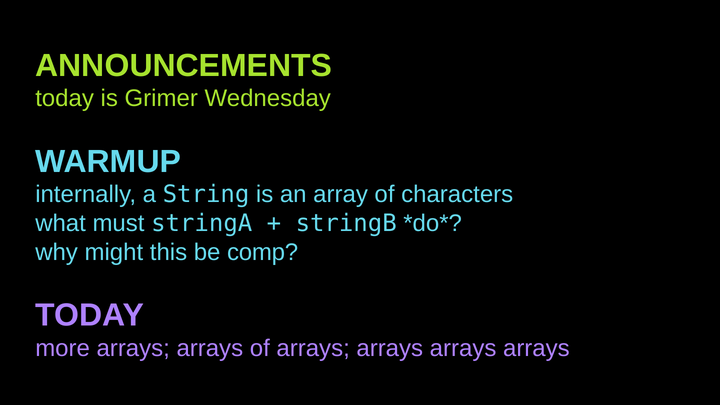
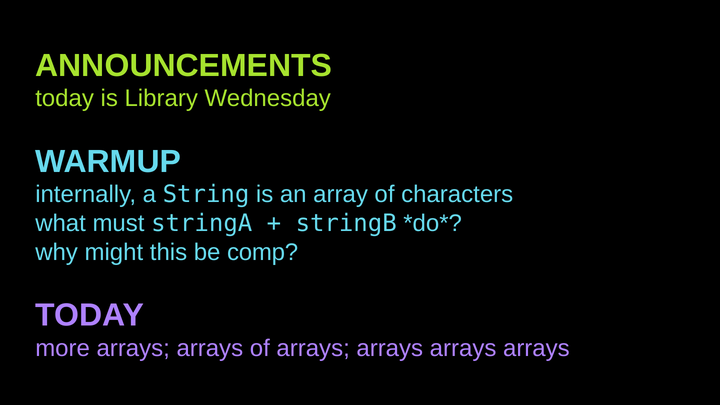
Grimer: Grimer -> Library
